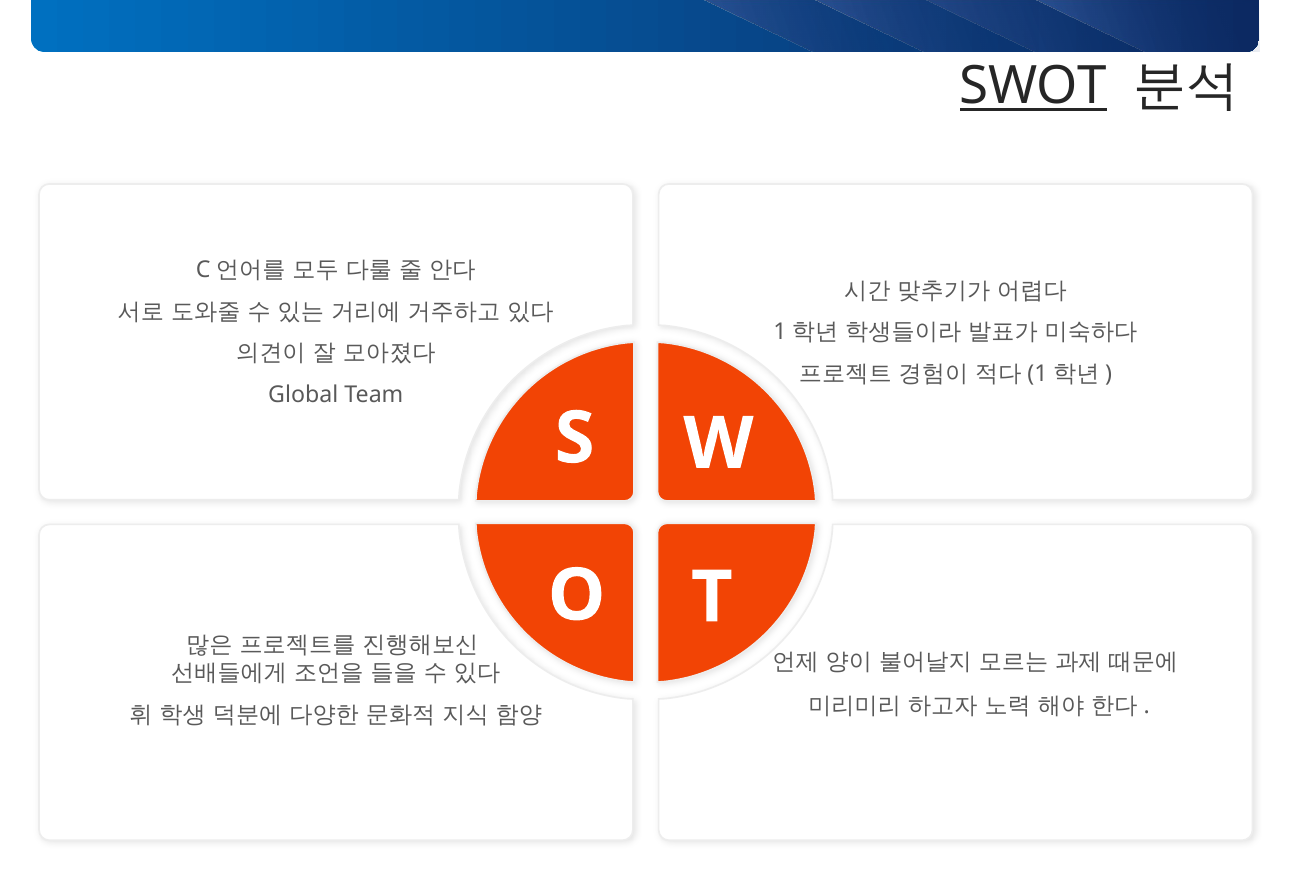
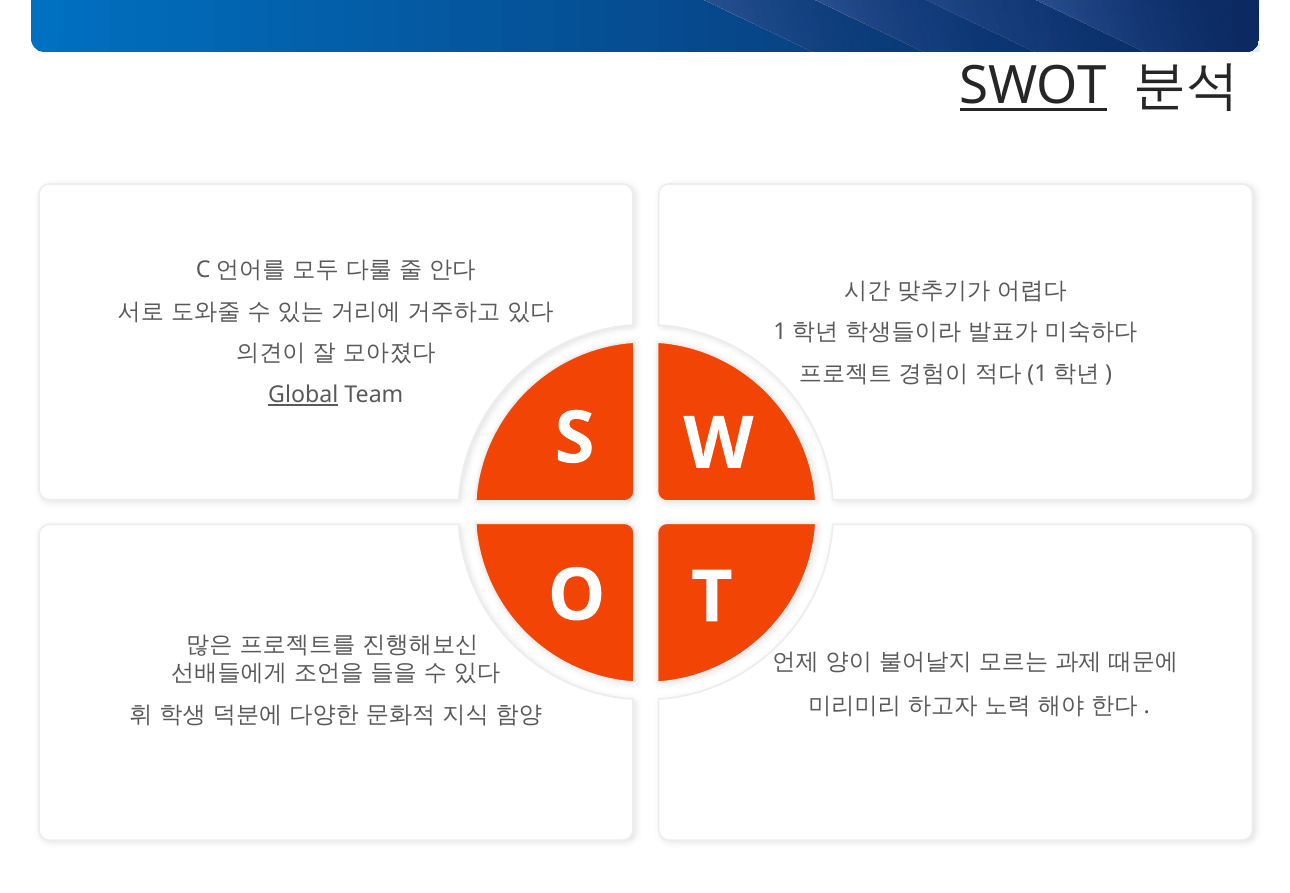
Global underline: none -> present
